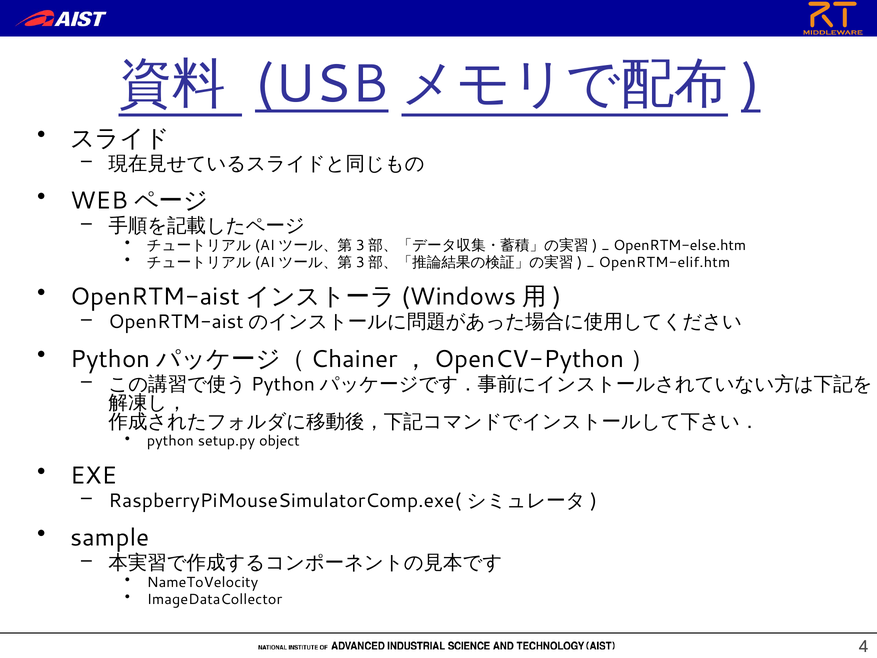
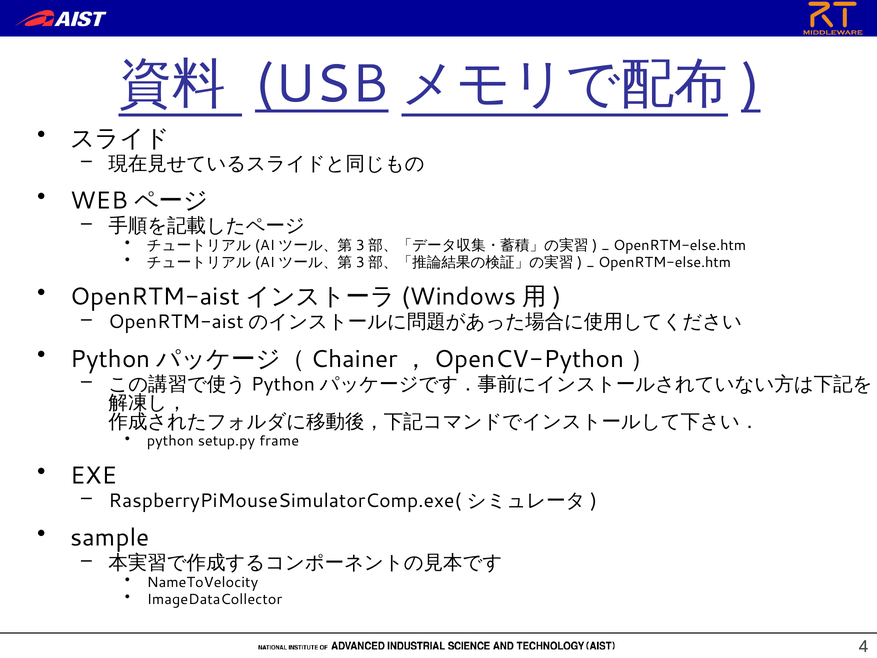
OpenRTM-elif.htm at (665, 262): OpenRTM-elif.htm -> OpenRTM-else.htm
object: object -> frame
